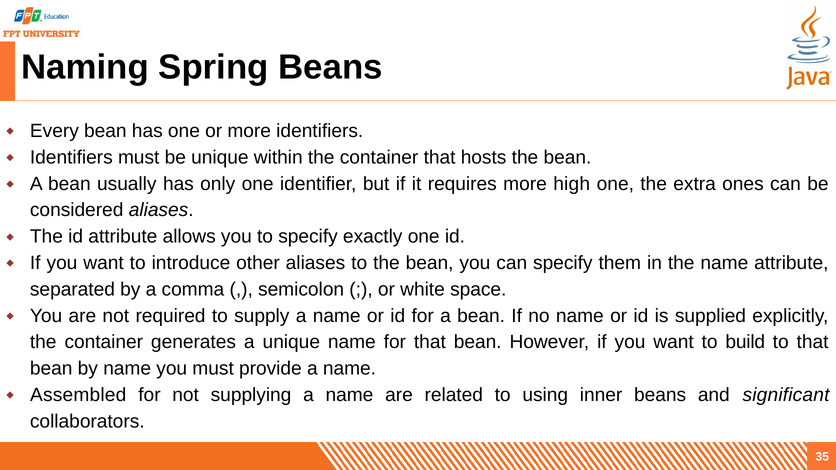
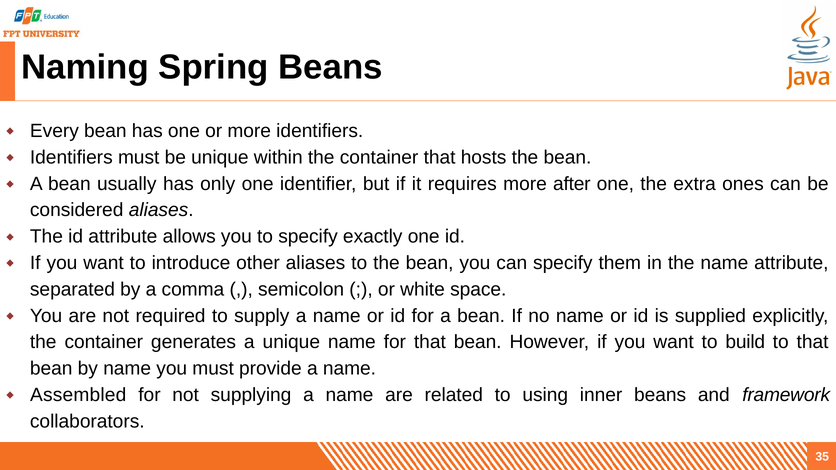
high: high -> after
significant: significant -> framework
